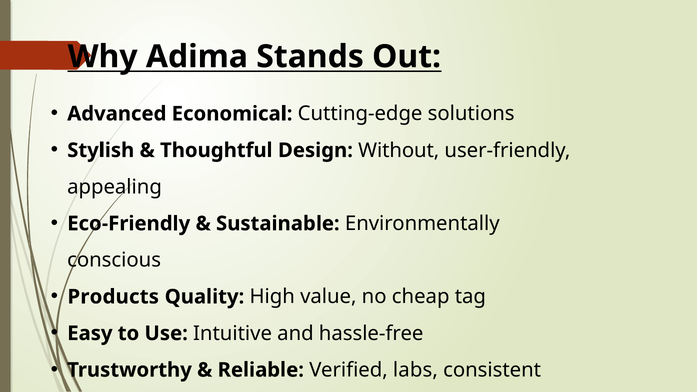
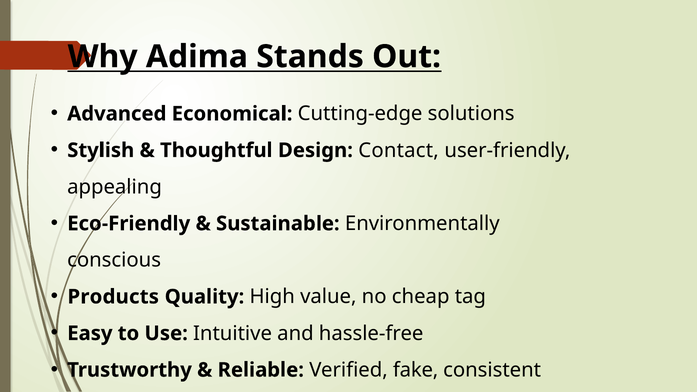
Design Without: Without -> Contact
labs: labs -> fake
